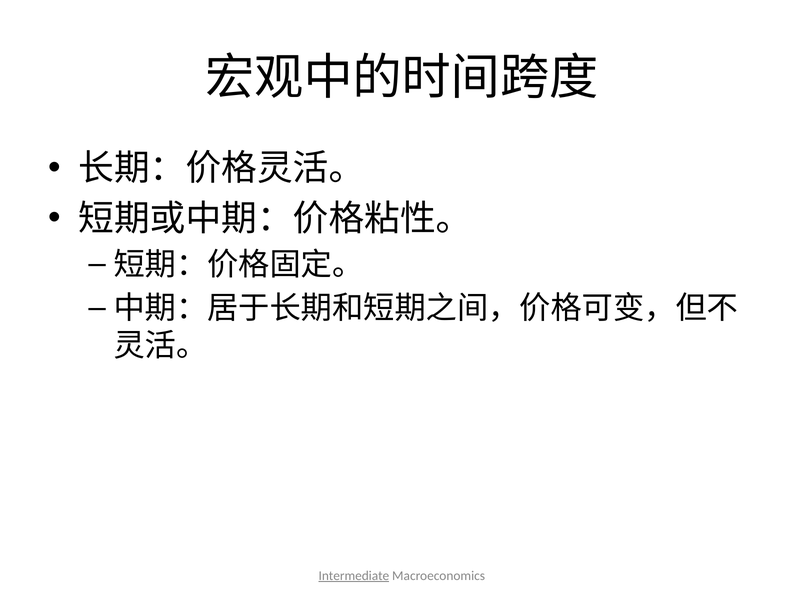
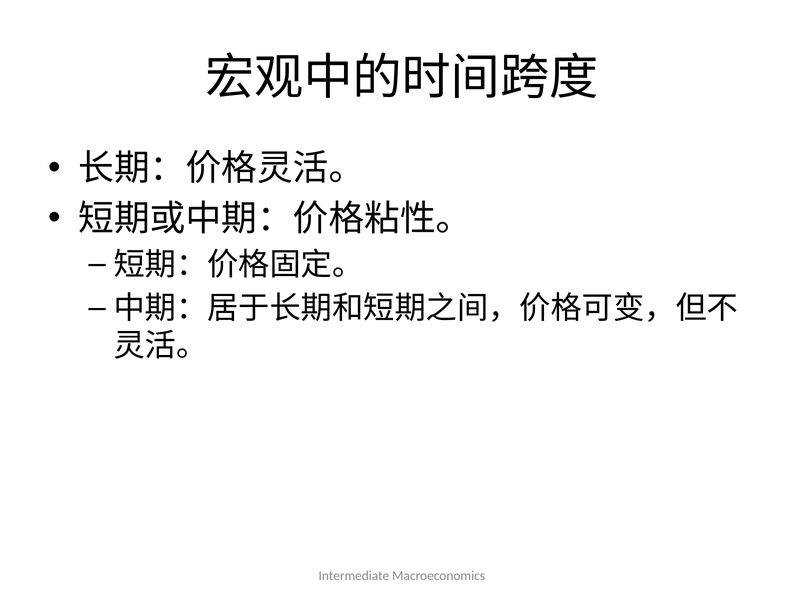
Intermediate underline: present -> none
